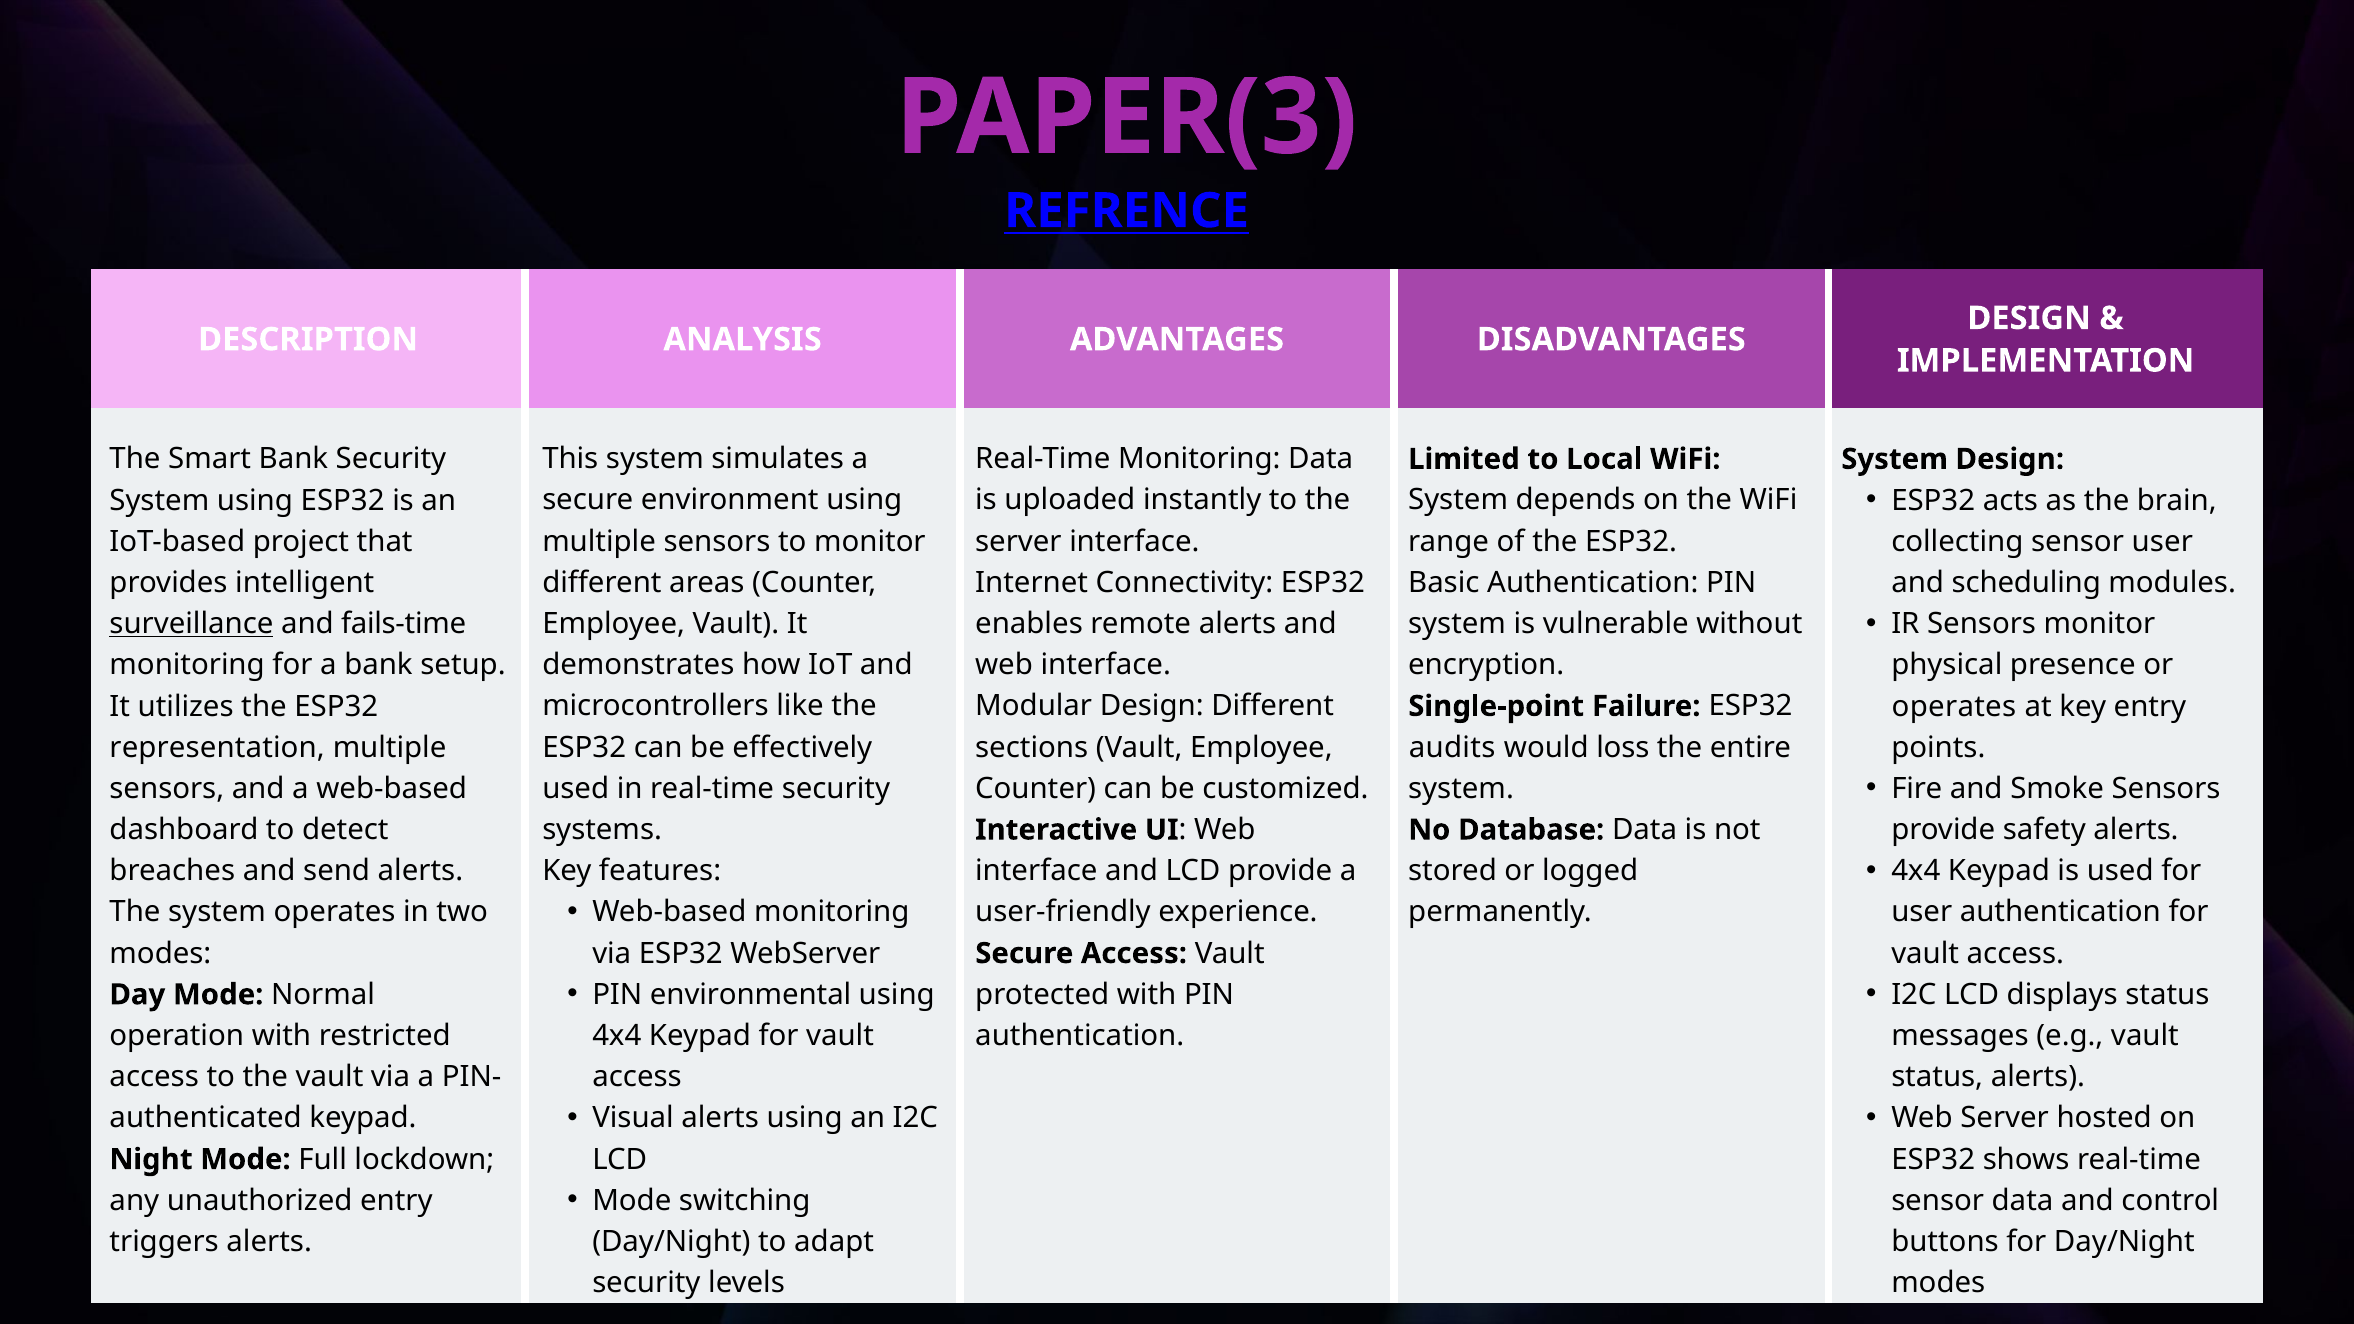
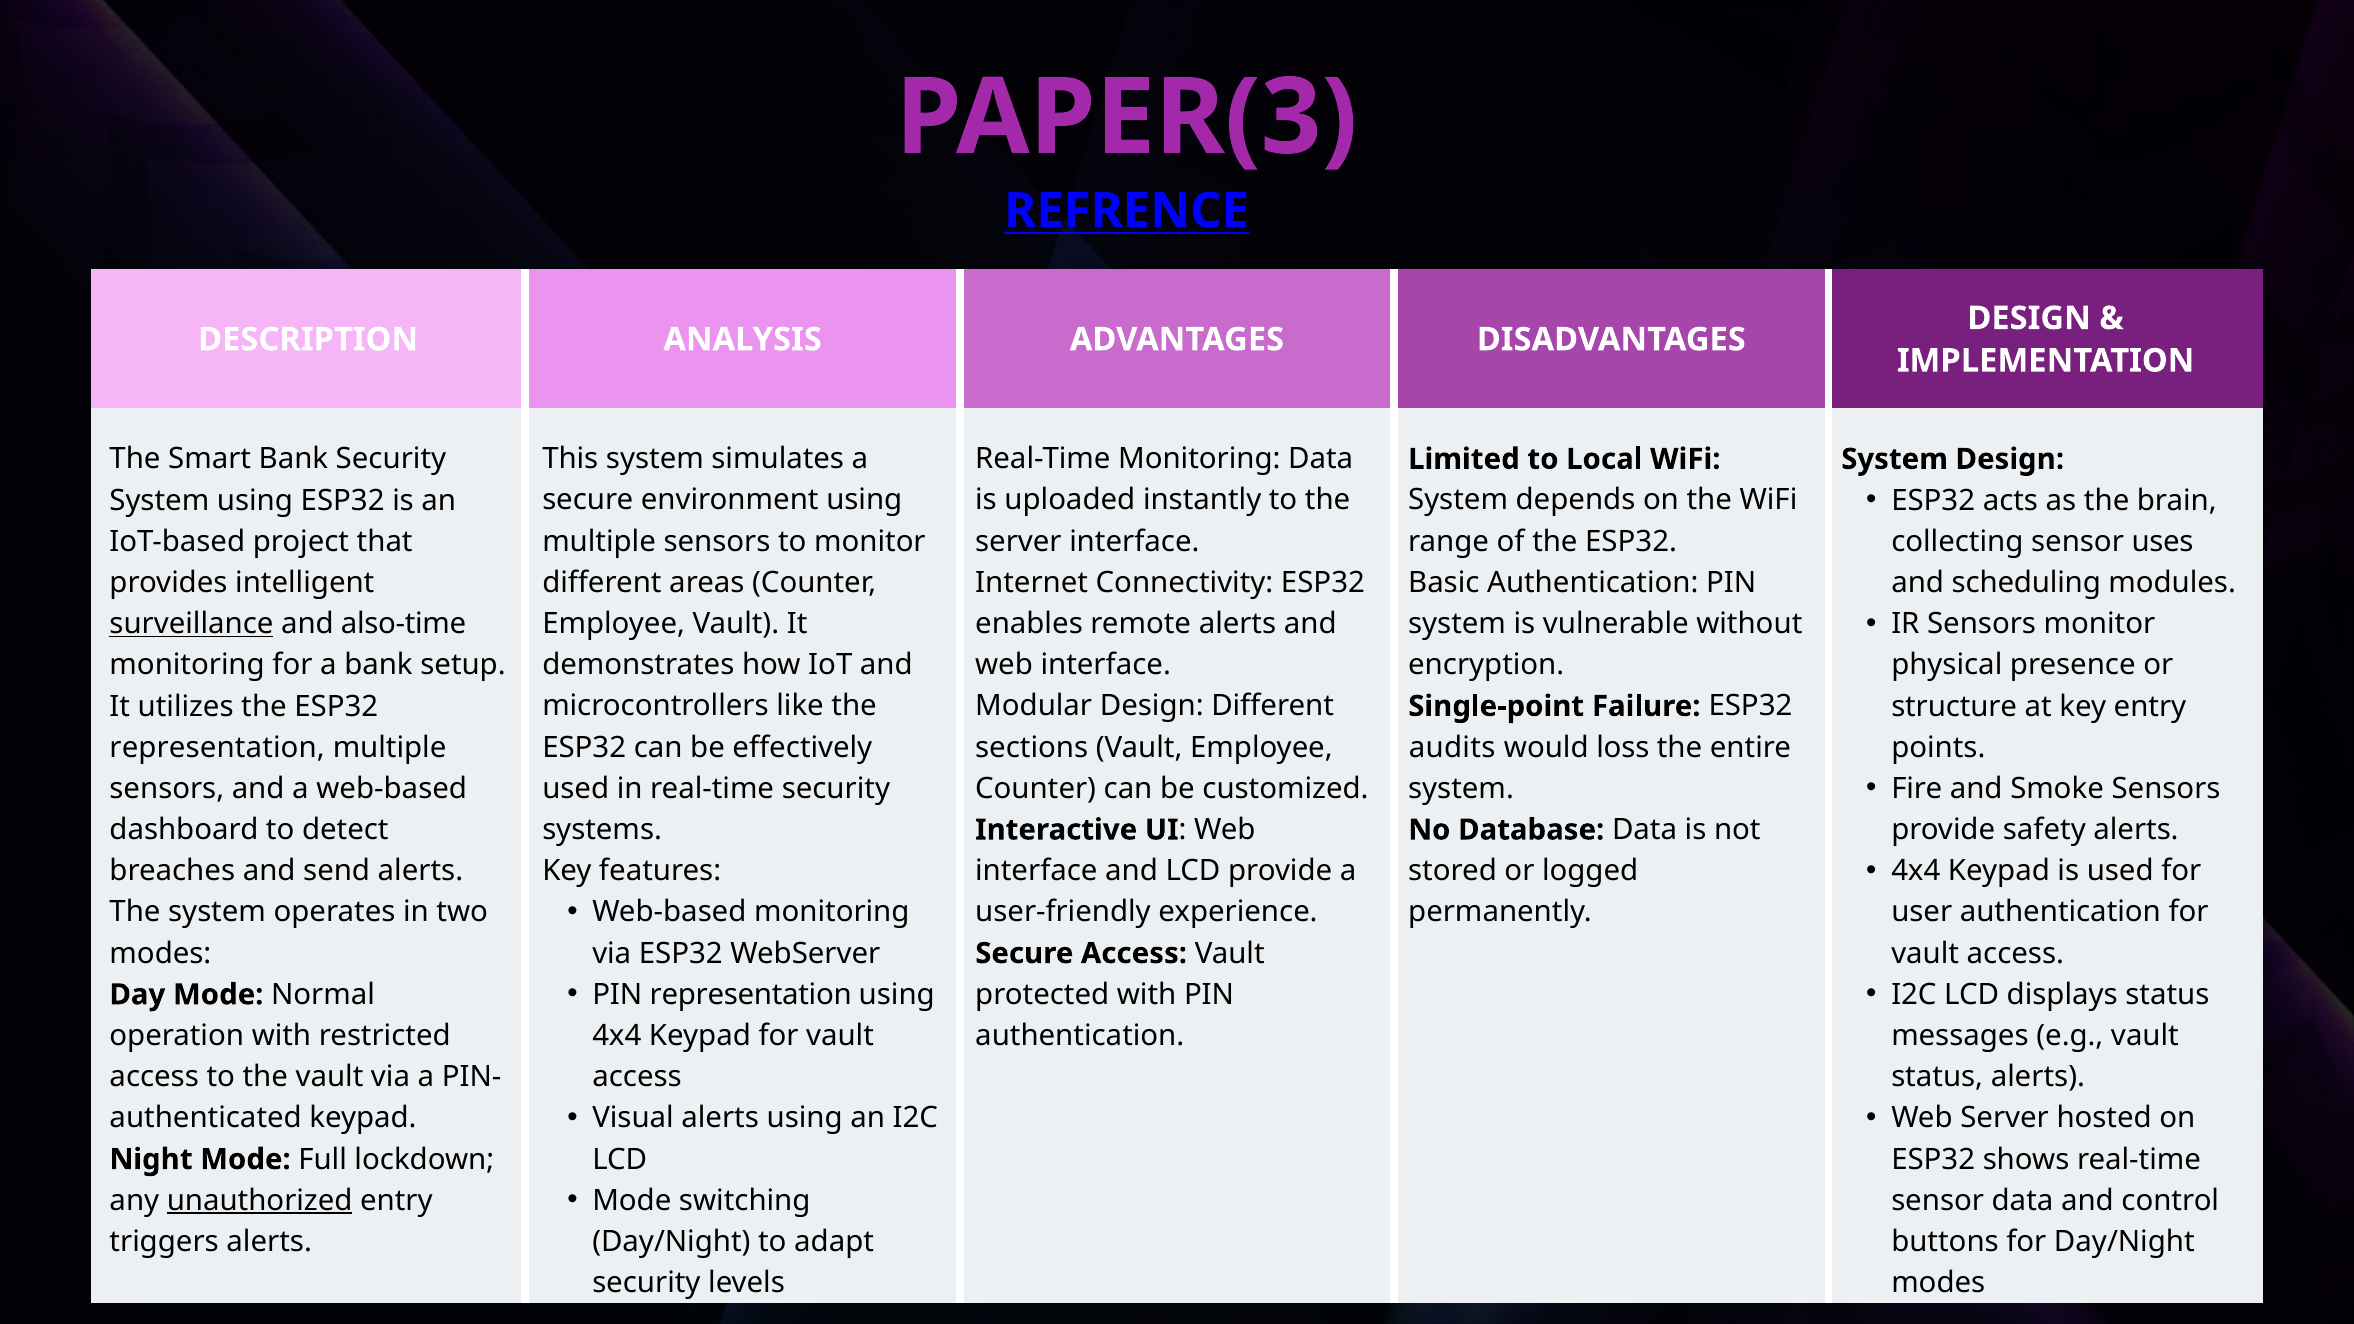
sensor user: user -> uses
fails-time: fails-time -> also-time
operates at (1954, 706): operates -> structure
PIN environmental: environmental -> representation
unauthorized underline: none -> present
